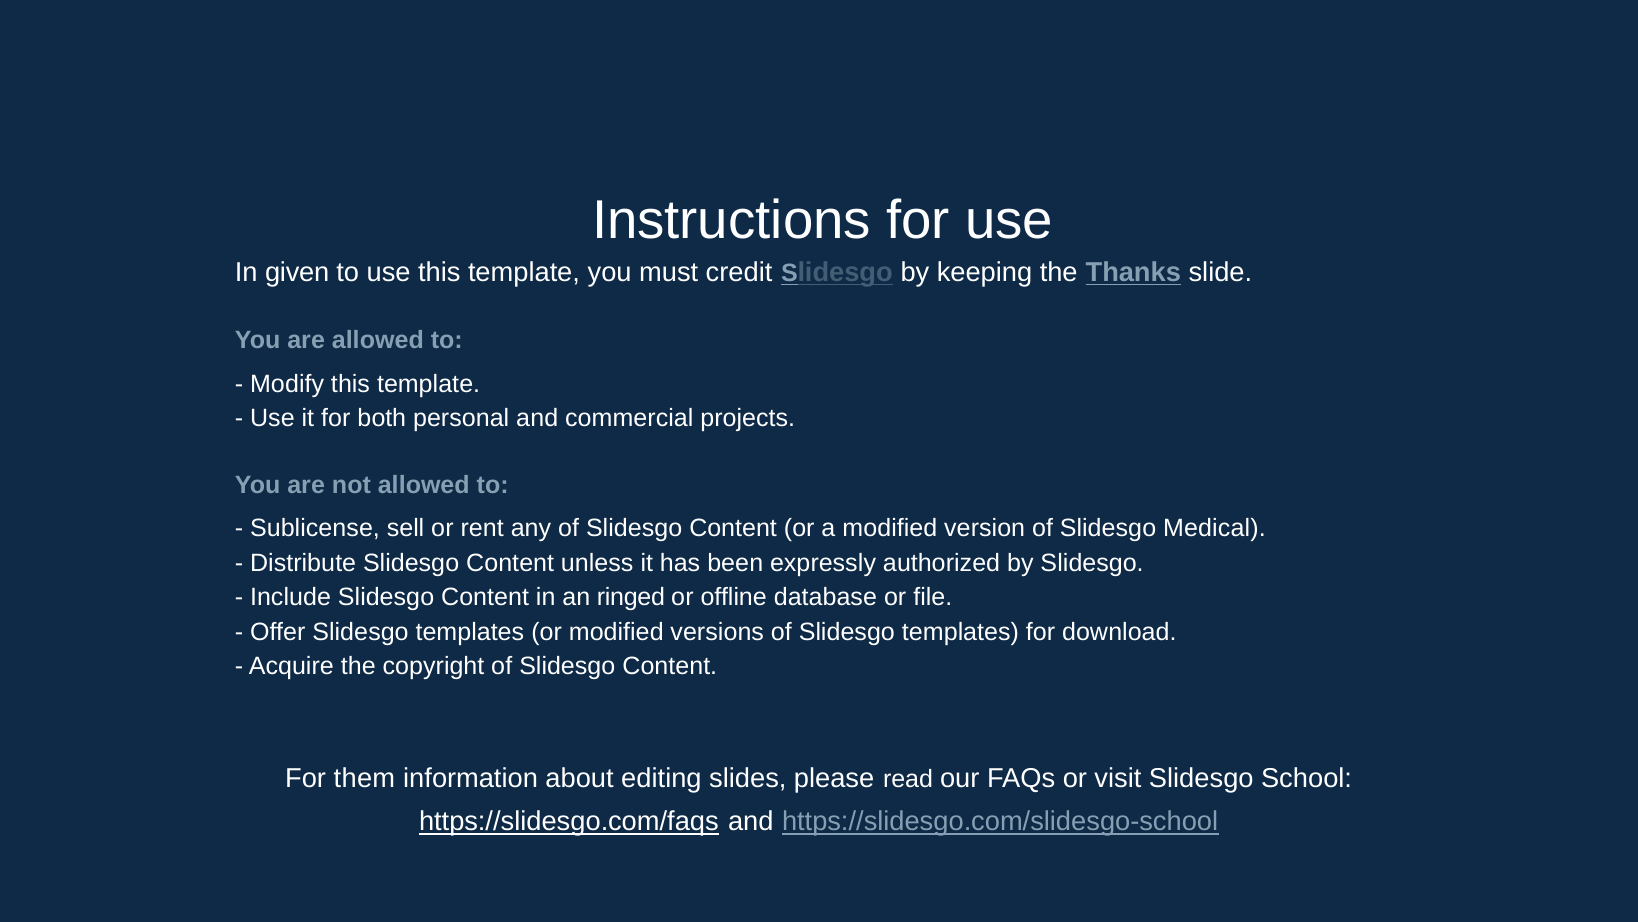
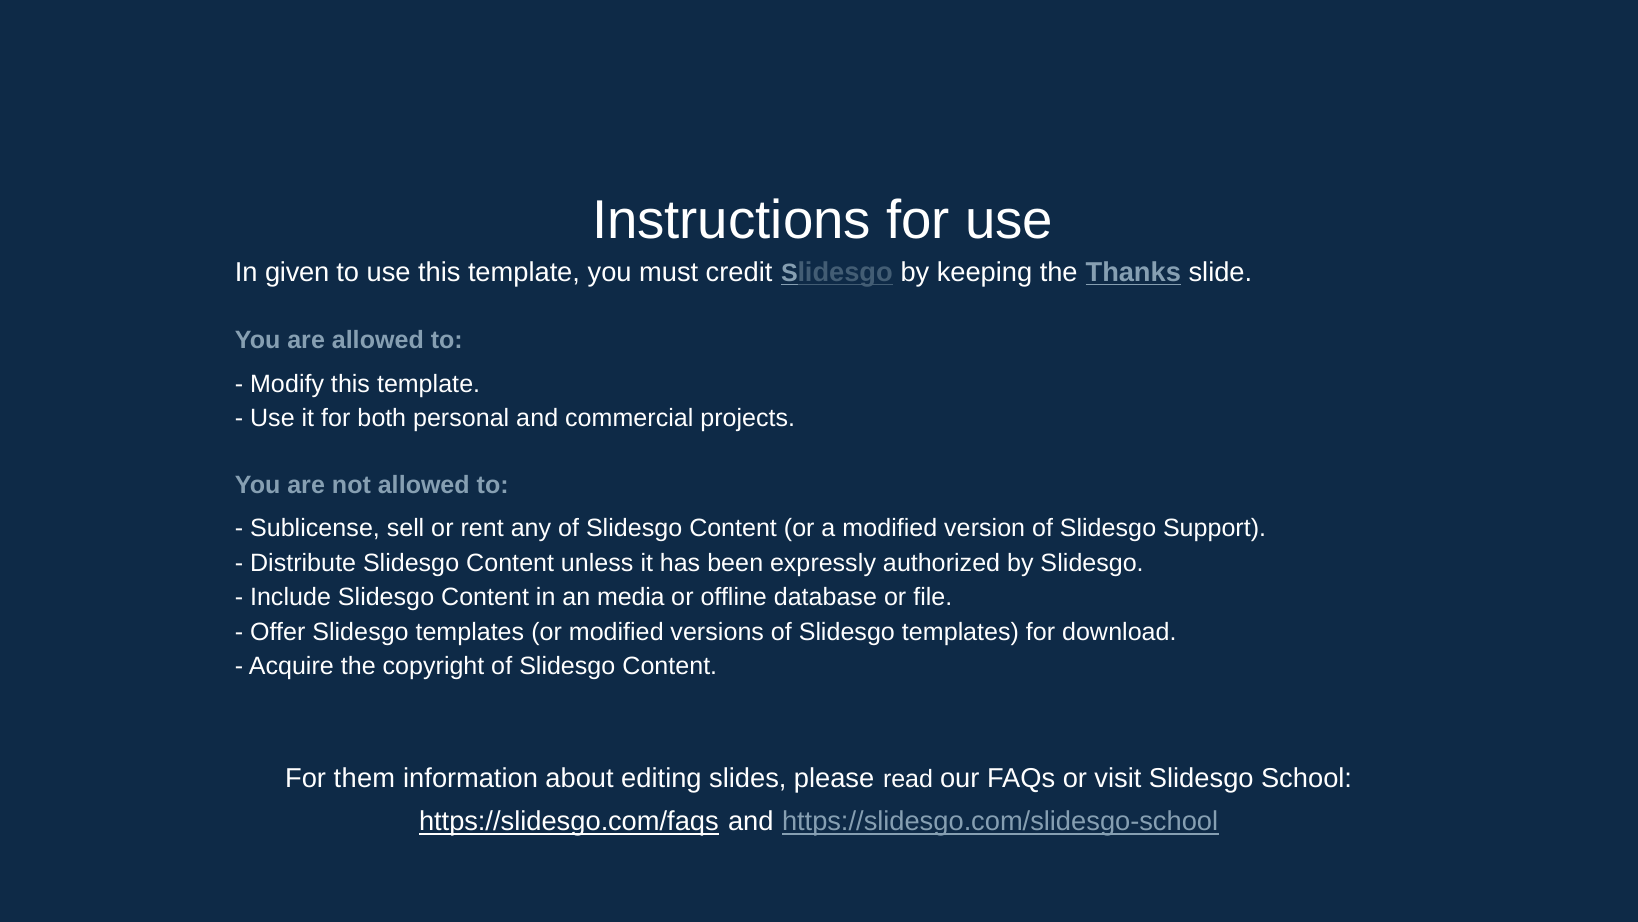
Medical: Medical -> Support
ringed: ringed -> media
